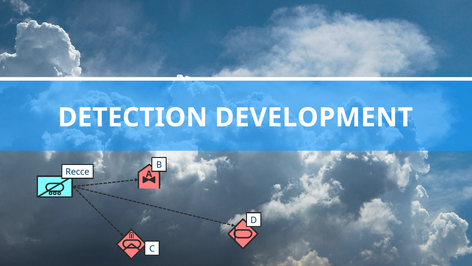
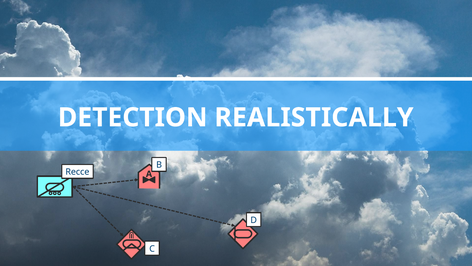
DEVELOPMENT: DEVELOPMENT -> REALISTICALLY
